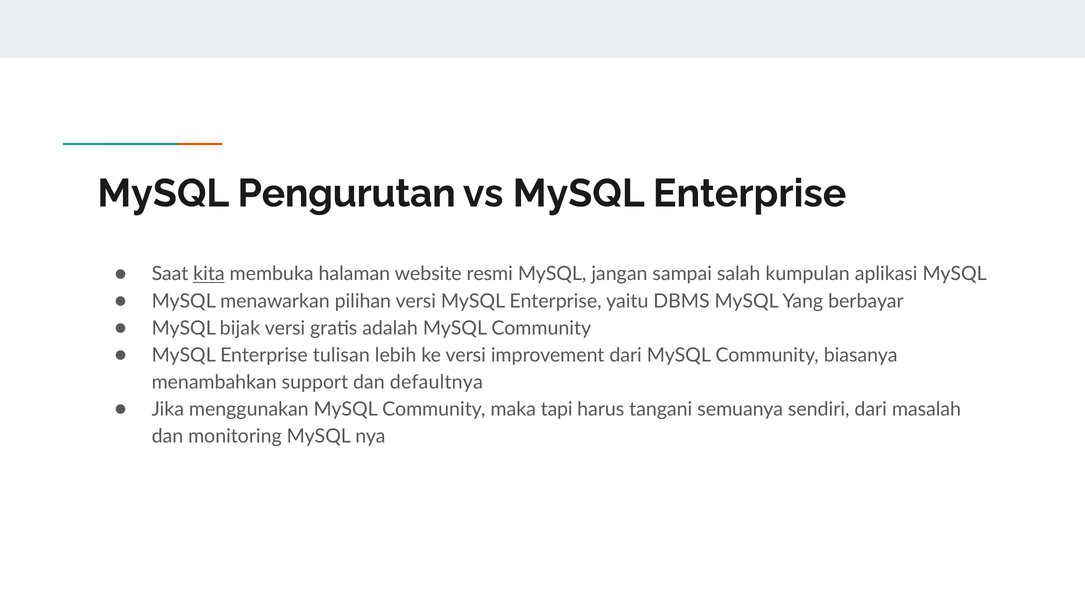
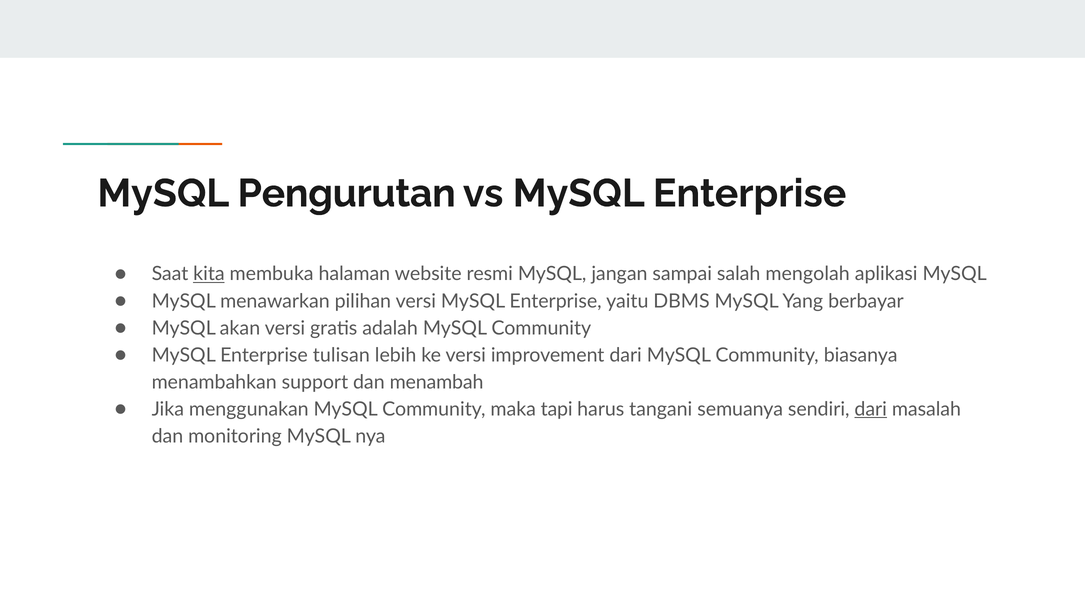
kumpulan: kumpulan -> mengolah
bijak: bijak -> akan
defaultnya: defaultnya -> menambah
dari at (871, 409) underline: none -> present
